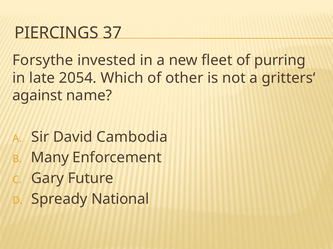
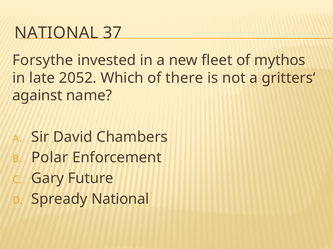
PIERCINGS at (56, 33): PIERCINGS -> NATIONAL
purring: purring -> mythos
2054: 2054 -> 2052
other: other -> there
Cambodia: Cambodia -> Chambers
Many: Many -> Polar
